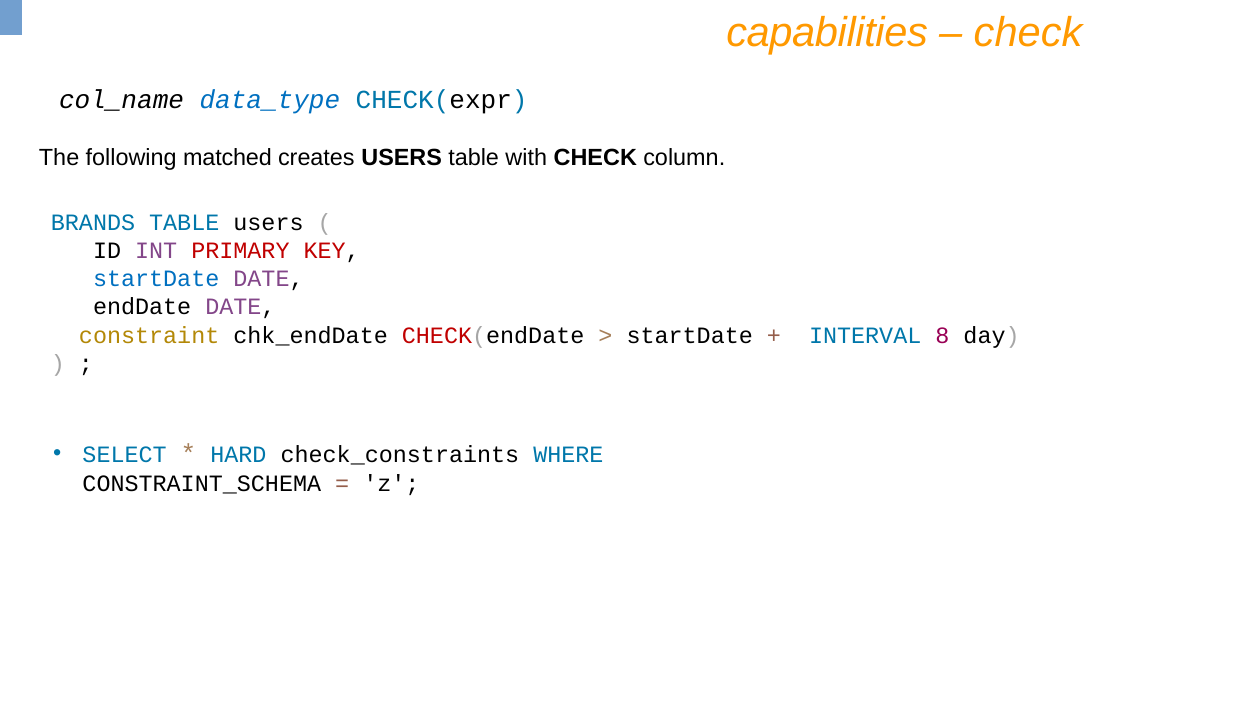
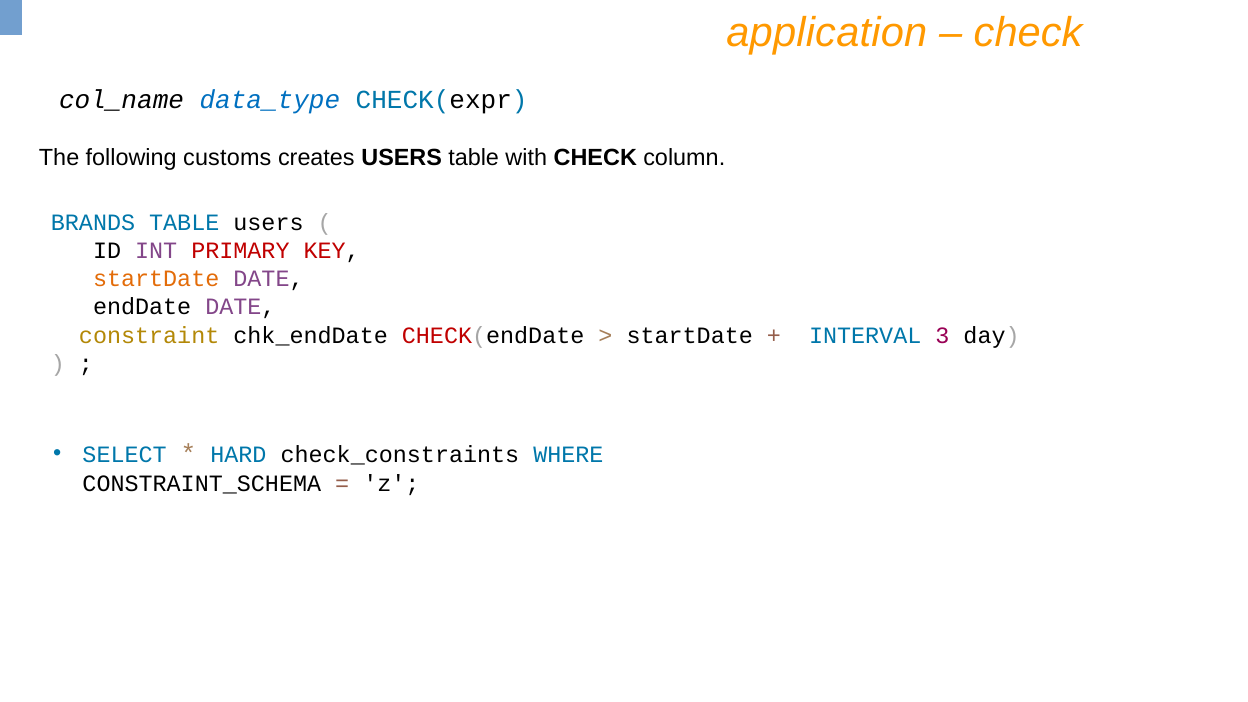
capabilities: capabilities -> application
matched: matched -> customs
startDate at (156, 279) colour: blue -> orange
8: 8 -> 3
